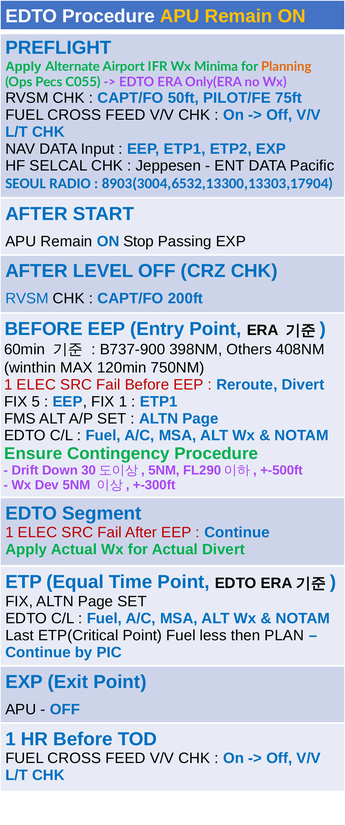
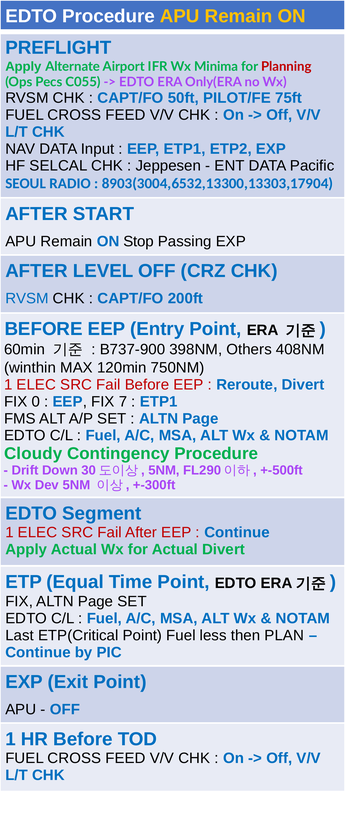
Planning colour: orange -> red
5: 5 -> 0
FIX 1: 1 -> 7
Ensure: Ensure -> Cloudy
